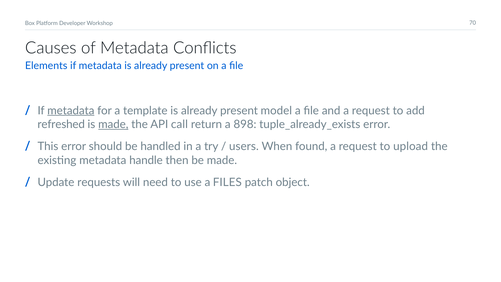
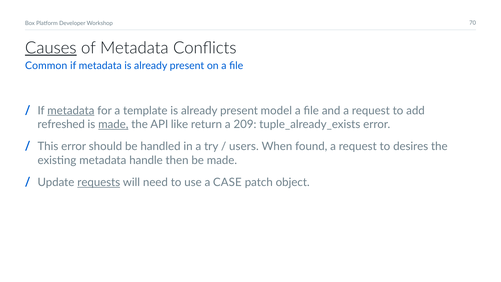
Causes underline: none -> present
Elements: Elements -> Common
call: call -> like
898: 898 -> 209
upload: upload -> desires
requests underline: none -> present
FILES: FILES -> CASE
